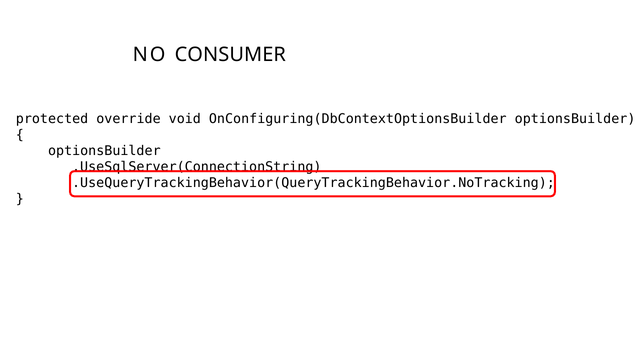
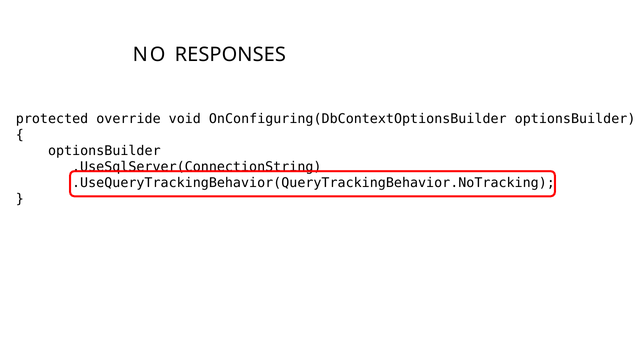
CONSUMER: CONSUMER -> RESPONSES
